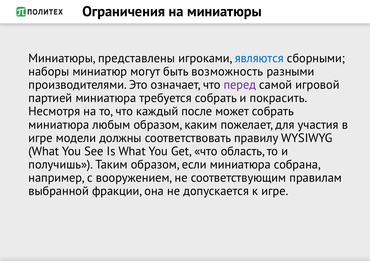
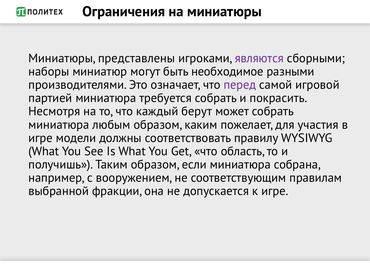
являются colour: blue -> purple
возможность: возможность -> необходимое
после: после -> берут
